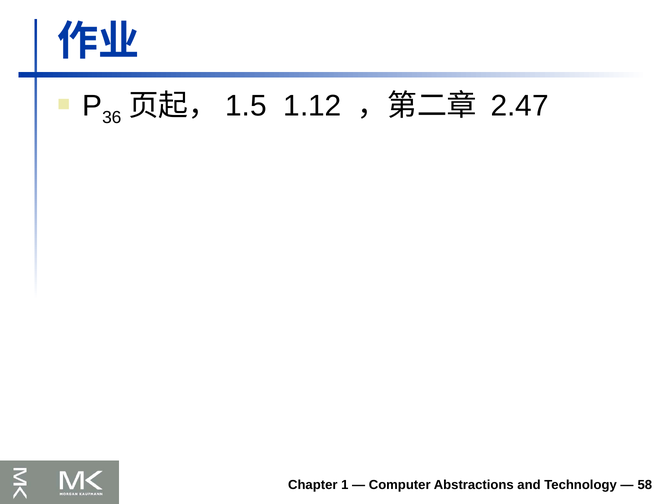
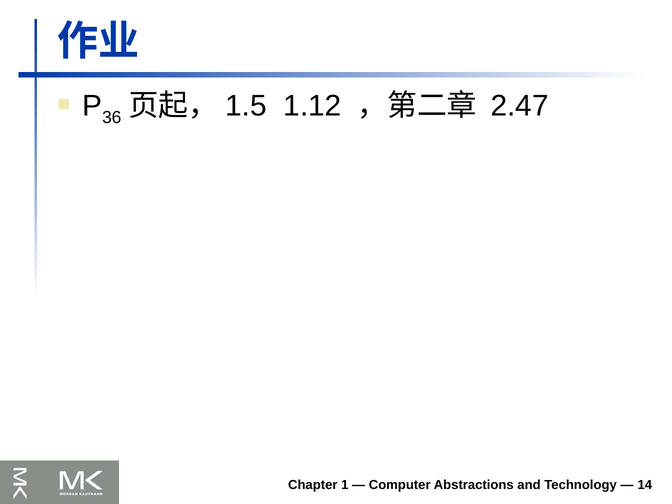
58: 58 -> 14
